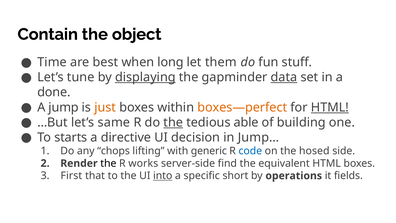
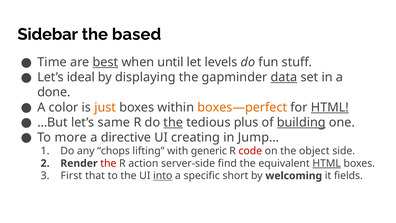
Contain: Contain -> Sidebar
object: object -> based
best underline: none -> present
long: long -> until
them: them -> levels
tune: tune -> ideal
displaying underline: present -> none
jump: jump -> color
able: able -> plus
building underline: none -> present
starts: starts -> more
decision: decision -> creating
code colour: blue -> red
hosed: hosed -> object
the at (108, 163) colour: black -> red
works: works -> action
HTML at (327, 163) underline: none -> present
operations: operations -> welcoming
